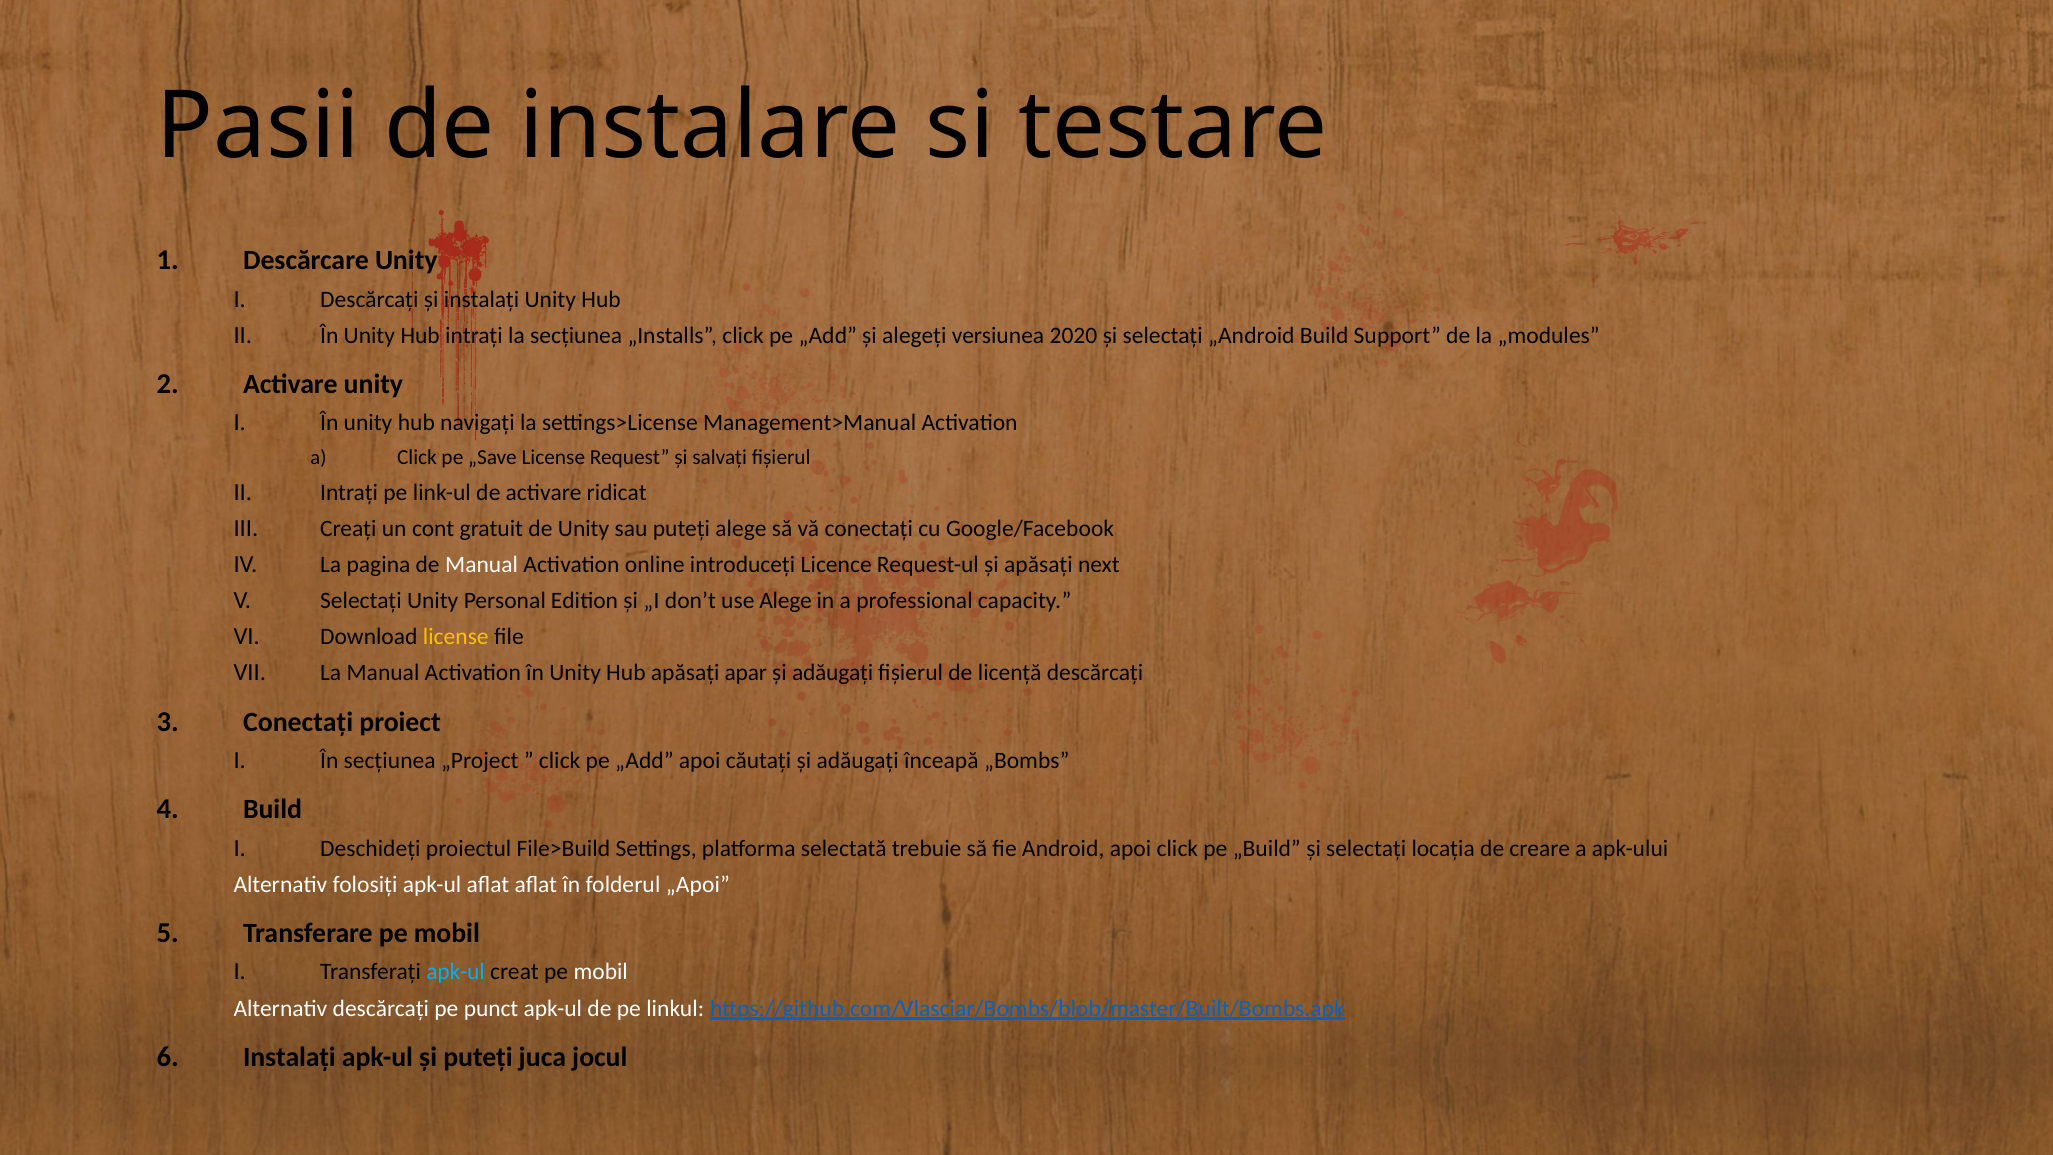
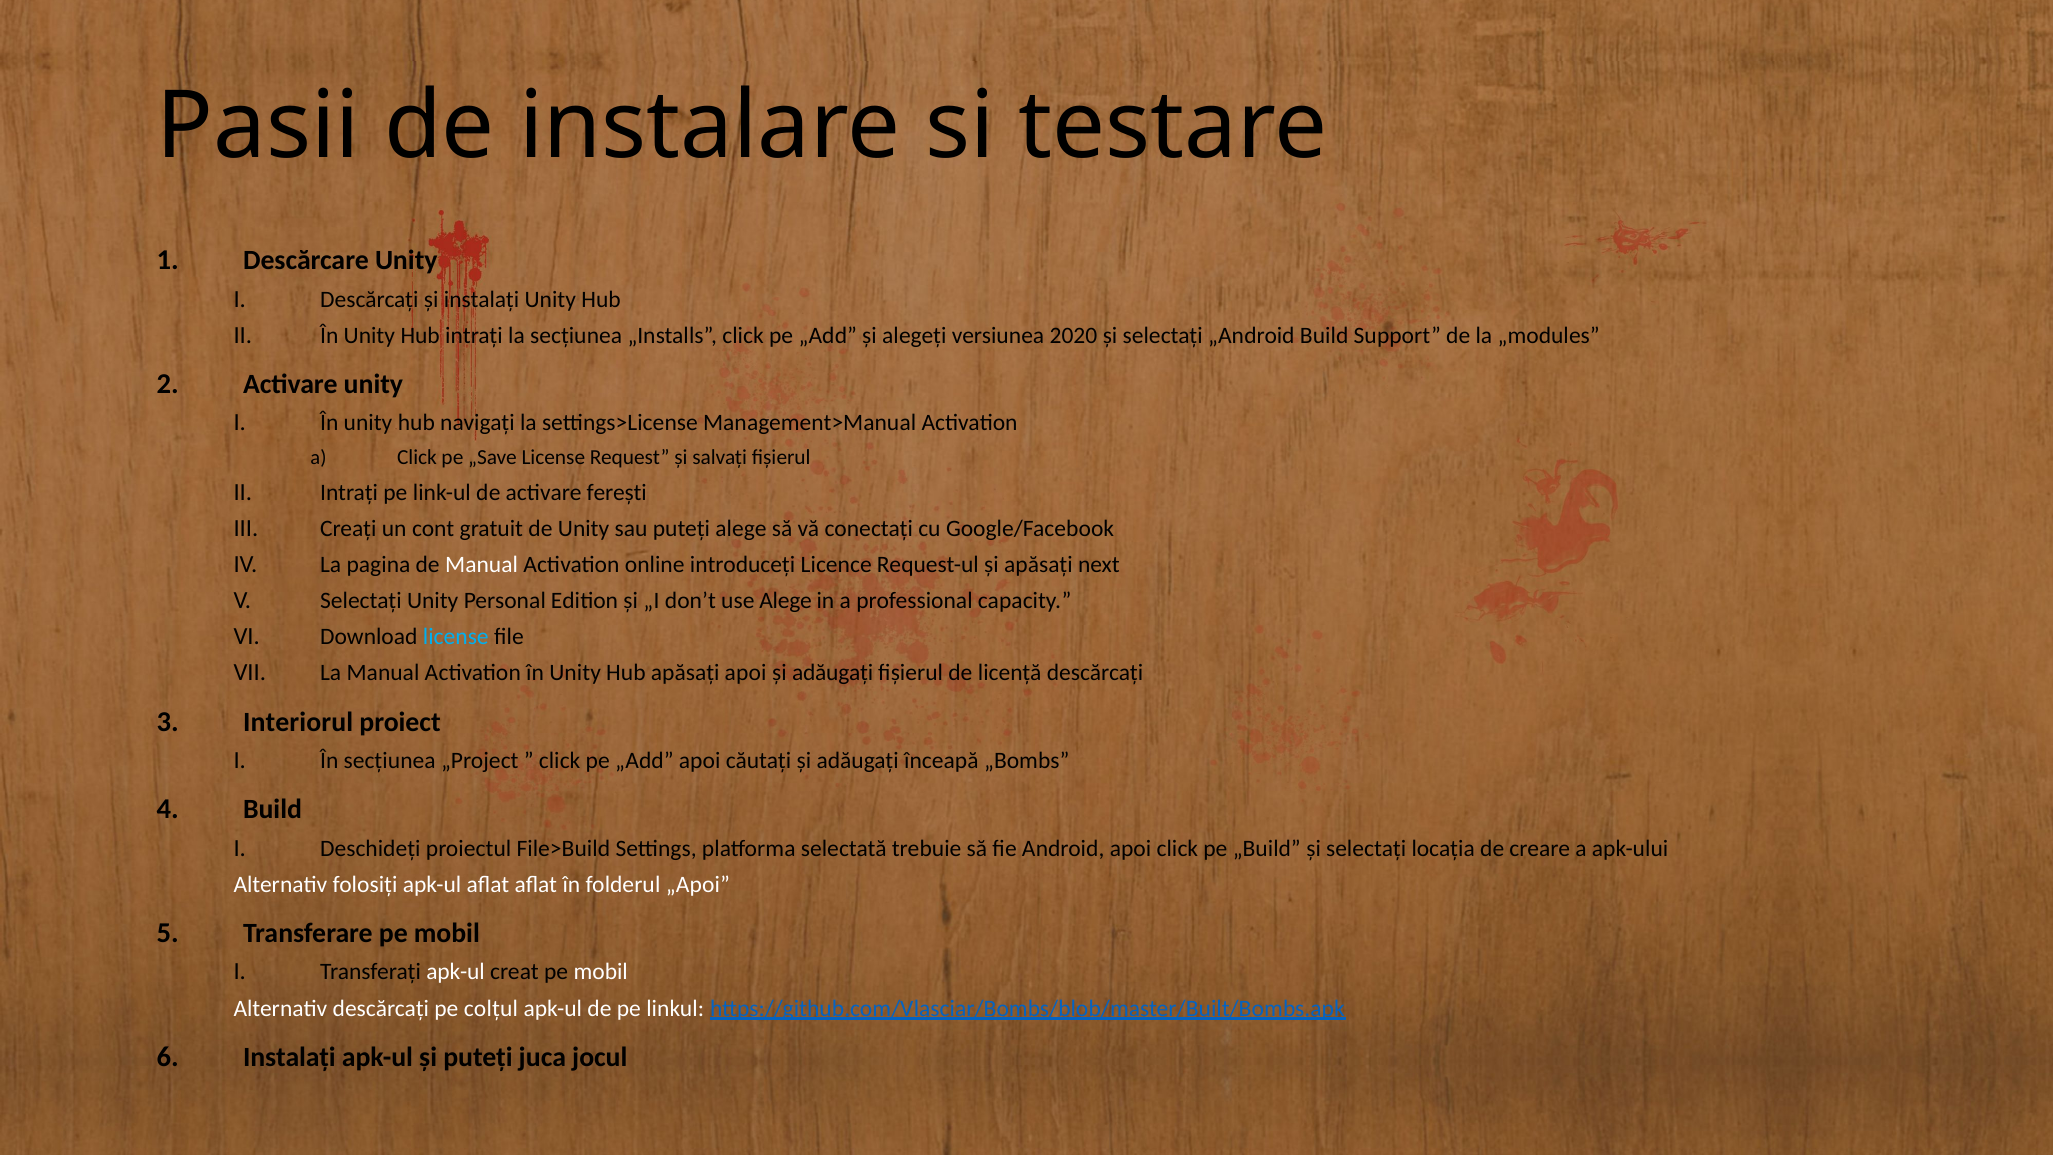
ridicat: ridicat -> ferești
license at (456, 637) colour: yellow -> light blue
apăsați apar: apar -> apoi
Conectați at (298, 722): Conectați -> Interiorul
apk-ul at (456, 972) colour: light blue -> white
punct: punct -> colțul
